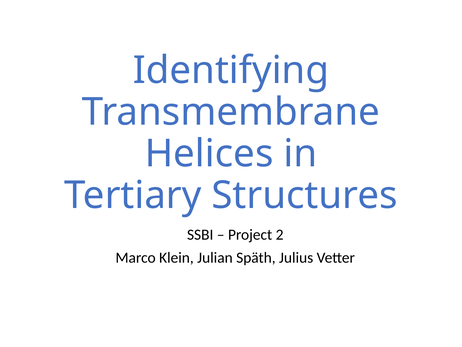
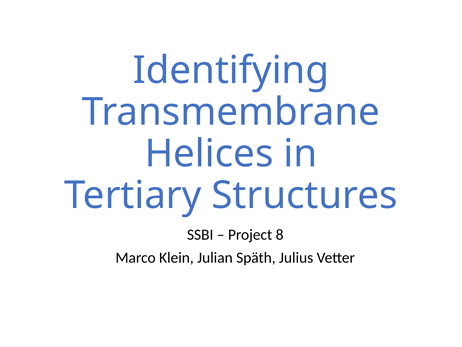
2: 2 -> 8
